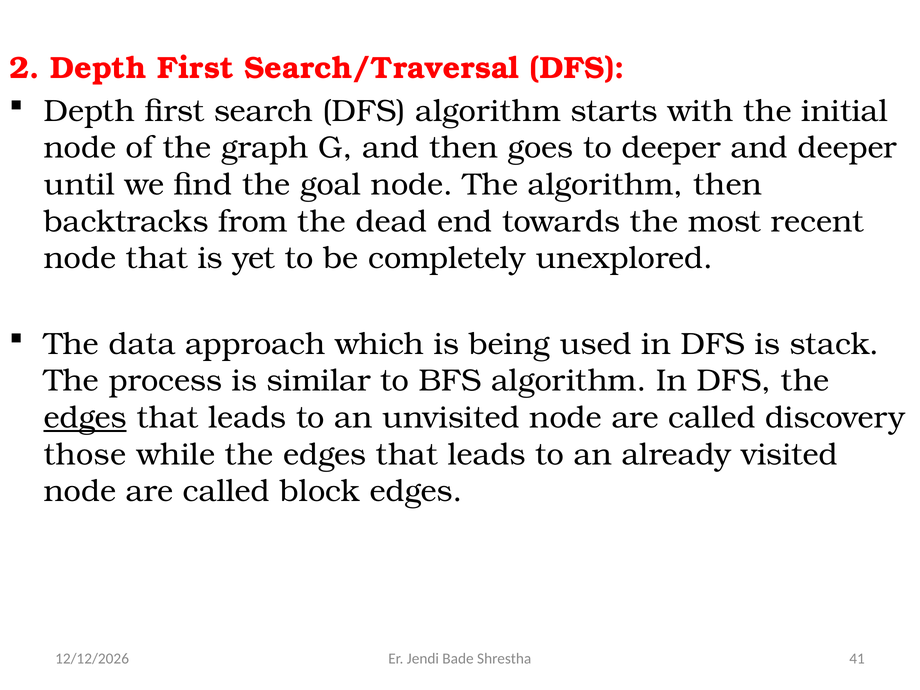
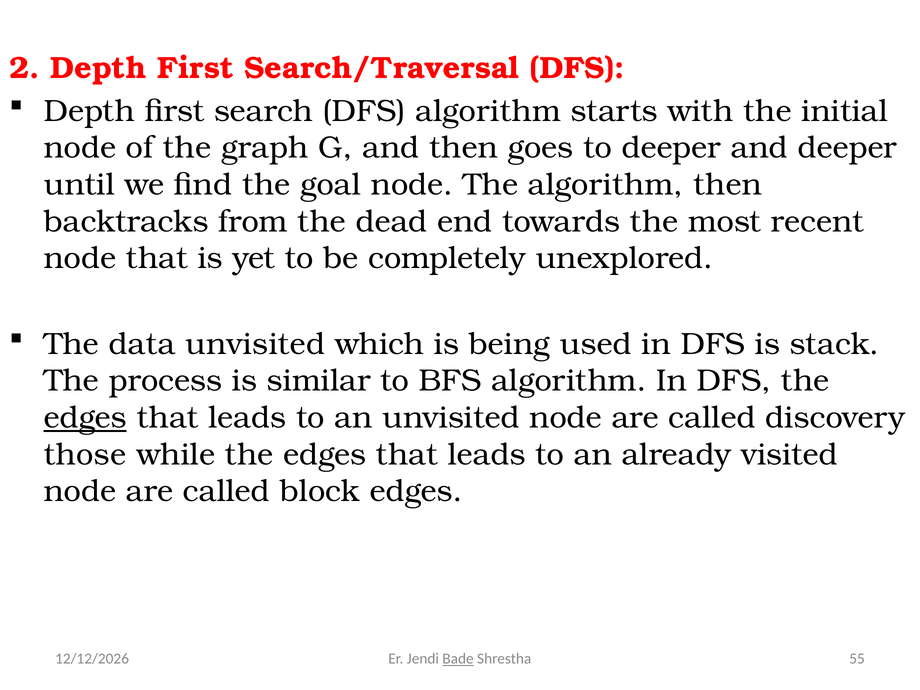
data approach: approach -> unvisited
Bade underline: none -> present
41: 41 -> 55
